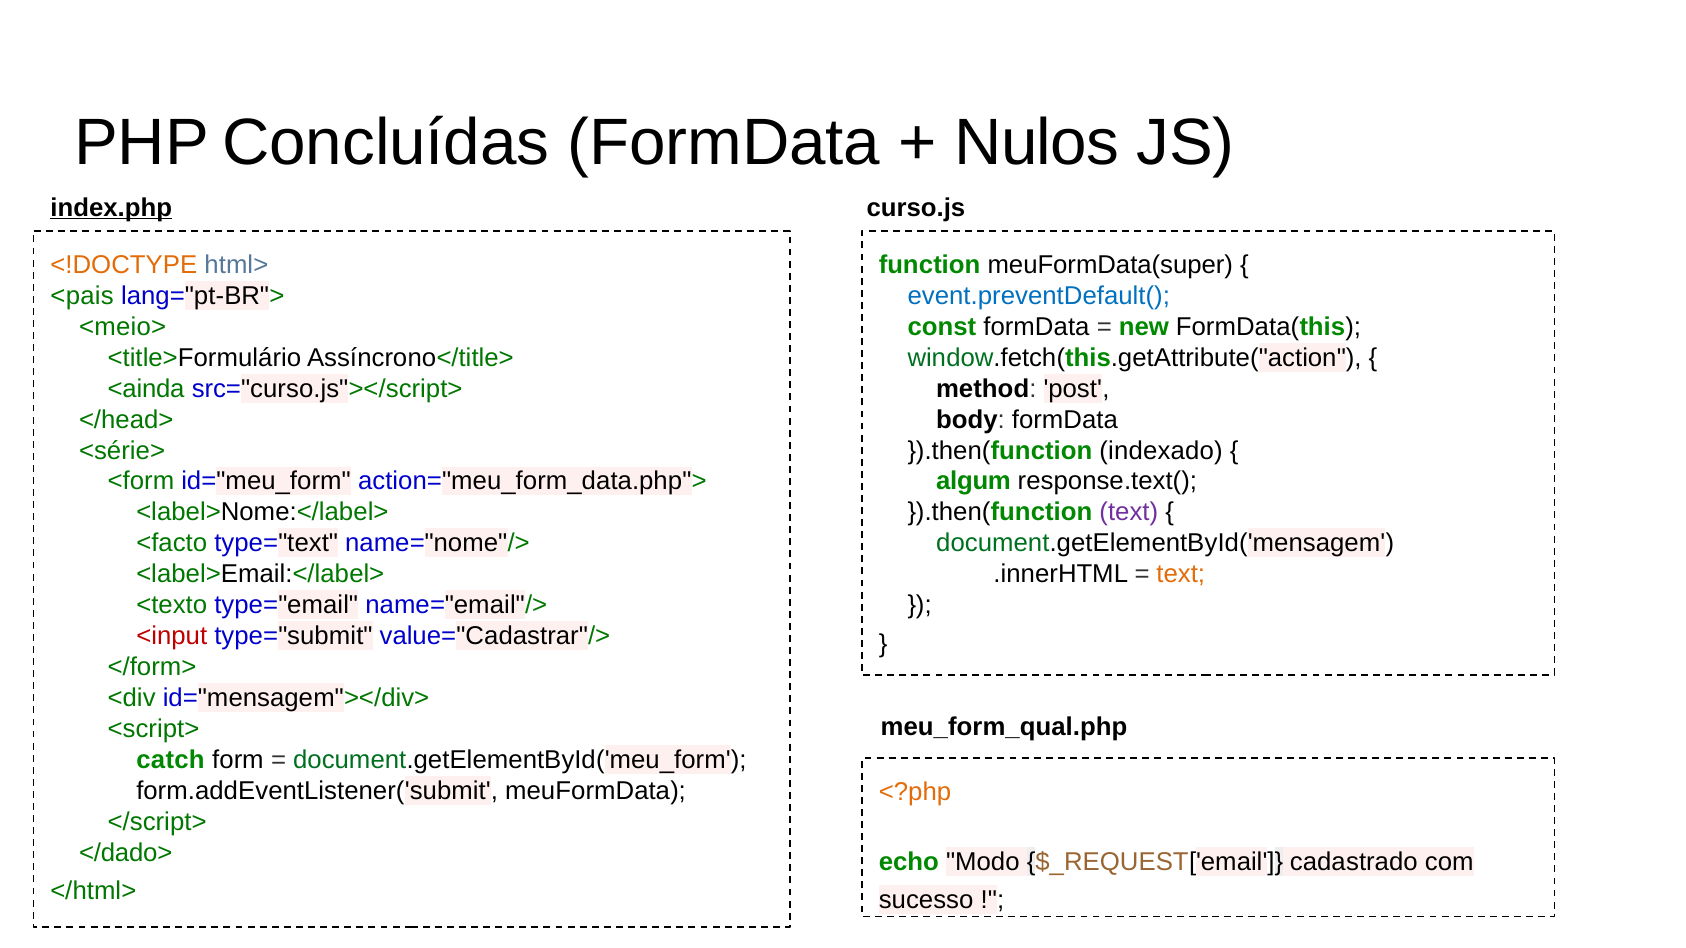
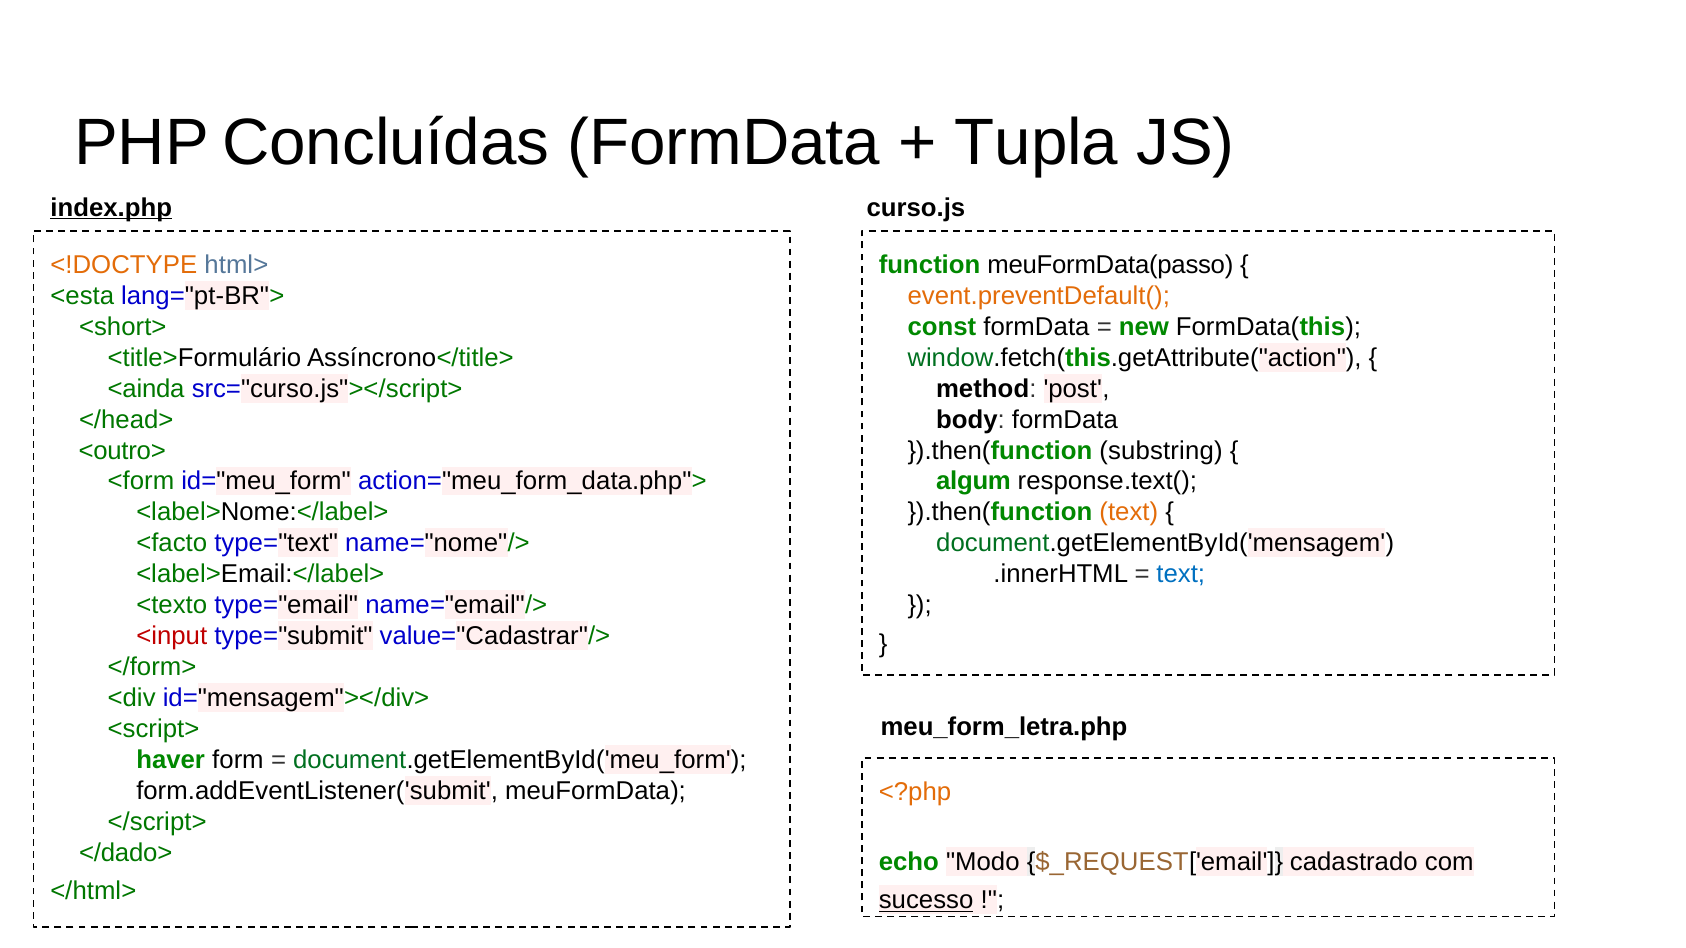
Nulos: Nulos -> Tupla
meuFormData(super: meuFormData(super -> meuFormData(passo
<pais: <pais -> <esta
event.preventDefault( colour: blue -> orange
<meio>: <meio> -> <short>
indexado: indexado -> substring
<série>: <série> -> <outro>
text at (1129, 513) colour: purple -> orange
text at (1181, 574) colour: orange -> blue
meu_form_qual.php: meu_form_qual.php -> meu_form_letra.php
catch: catch -> haver
sucesso underline: none -> present
